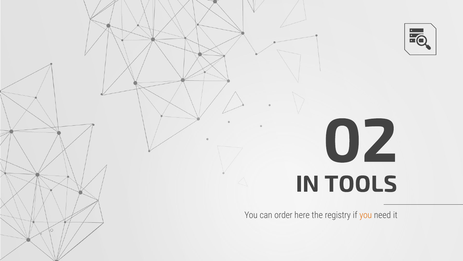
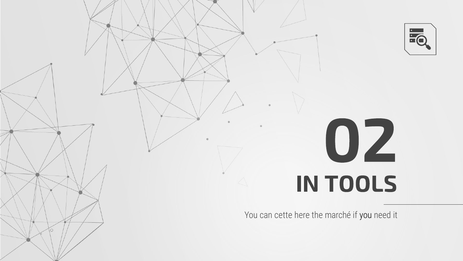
order: order -> cette
registry: registry -> marché
you at (366, 215) colour: orange -> black
